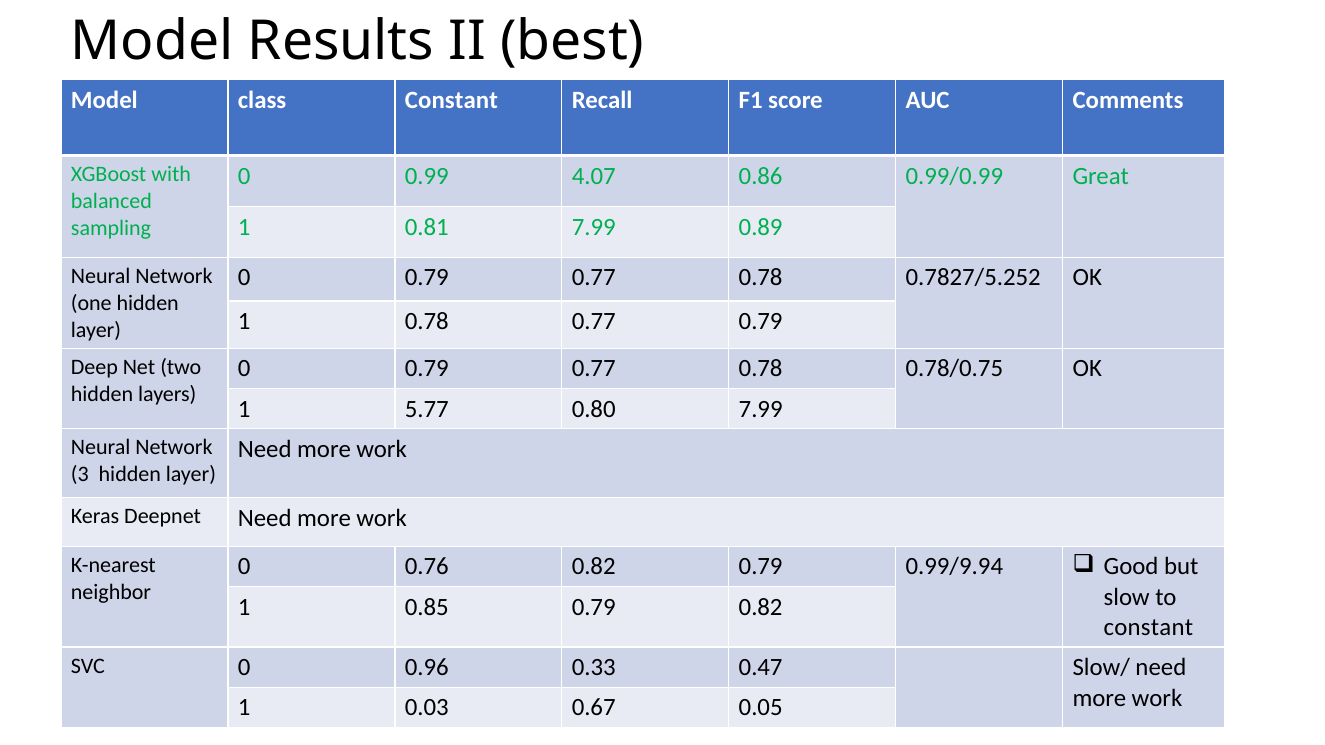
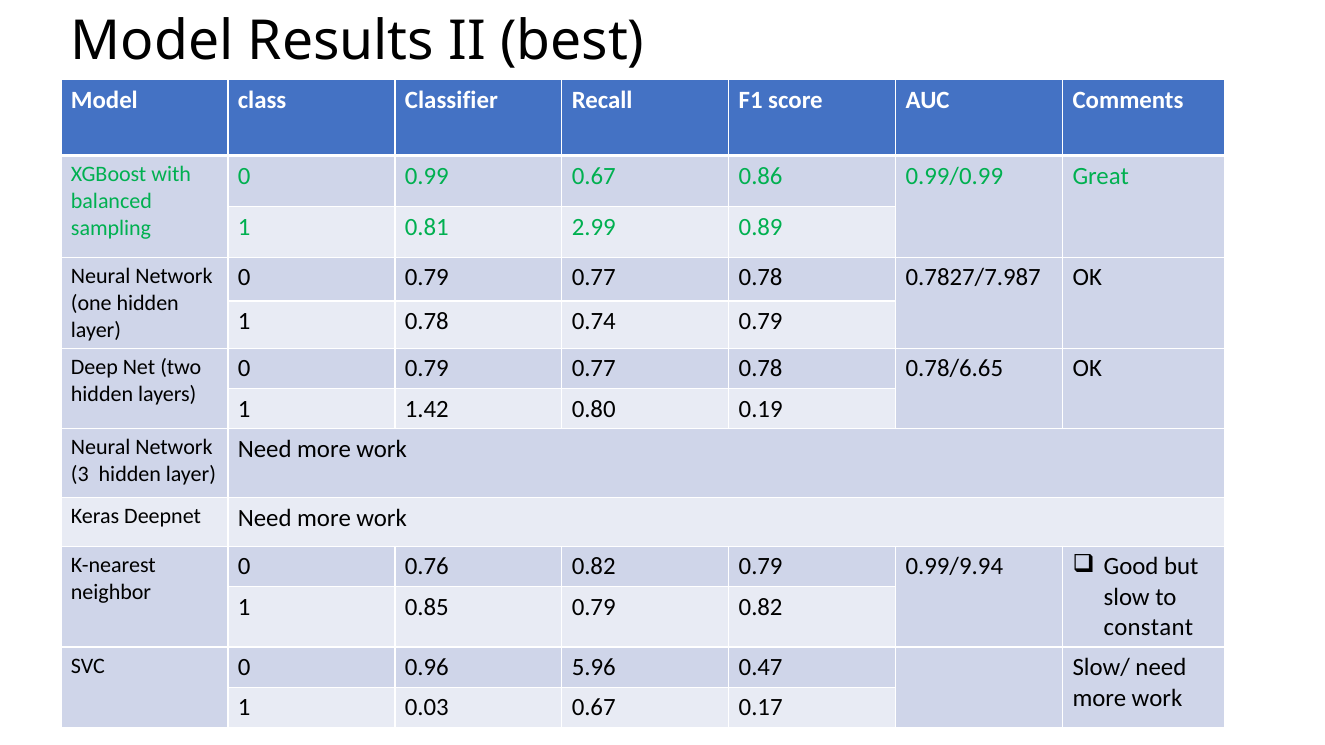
class Constant: Constant -> Classifier
0.99 4.07: 4.07 -> 0.67
0.81 7.99: 7.99 -> 2.99
0.7827/5.252: 0.7827/5.252 -> 0.7827/7.987
0.78 0.77: 0.77 -> 0.74
0.78/0.75: 0.78/0.75 -> 0.78/6.65
5.77: 5.77 -> 1.42
0.80 7.99: 7.99 -> 0.19
0.33: 0.33 -> 5.96
0.05: 0.05 -> 0.17
